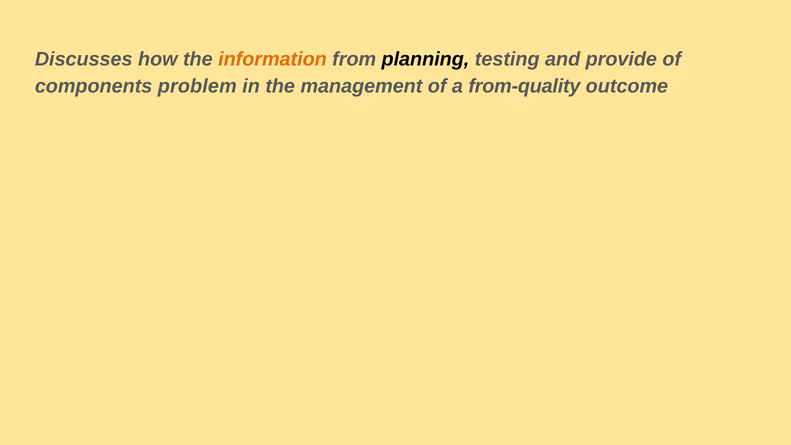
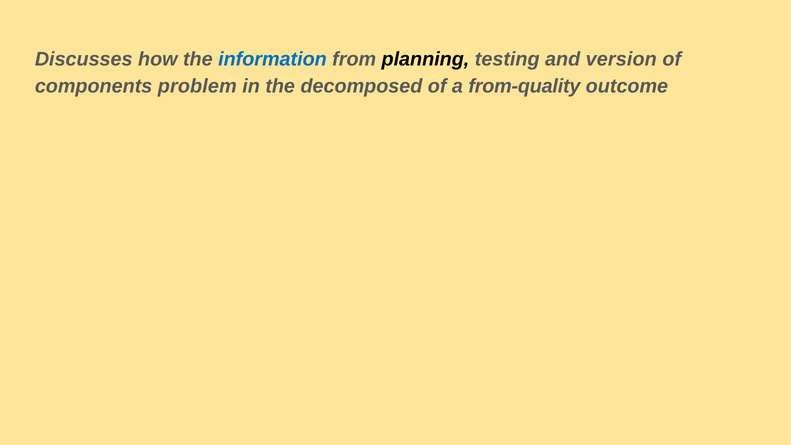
information colour: orange -> blue
provide: provide -> version
management: management -> decomposed
